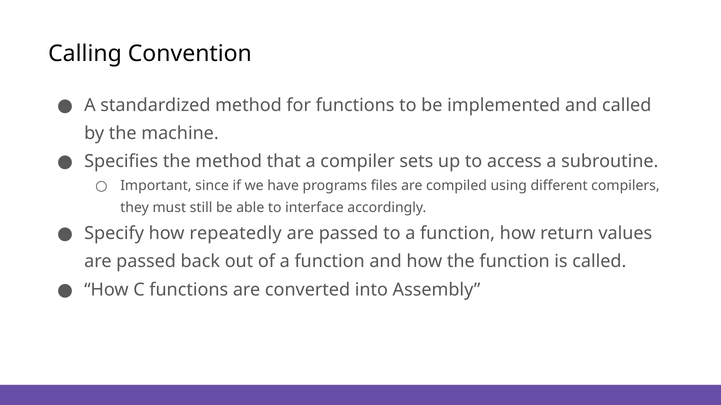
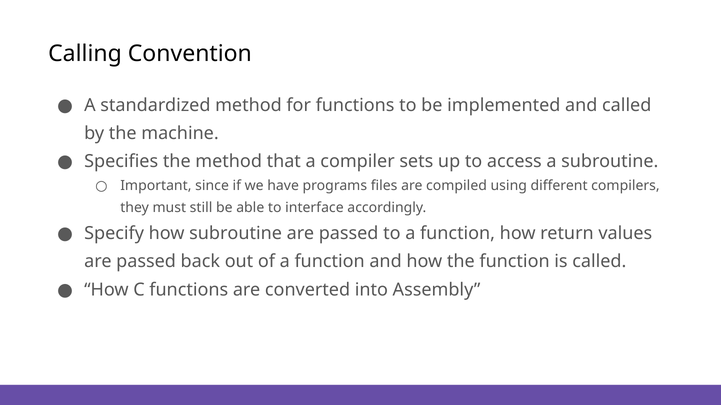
how repeatedly: repeatedly -> subroutine
